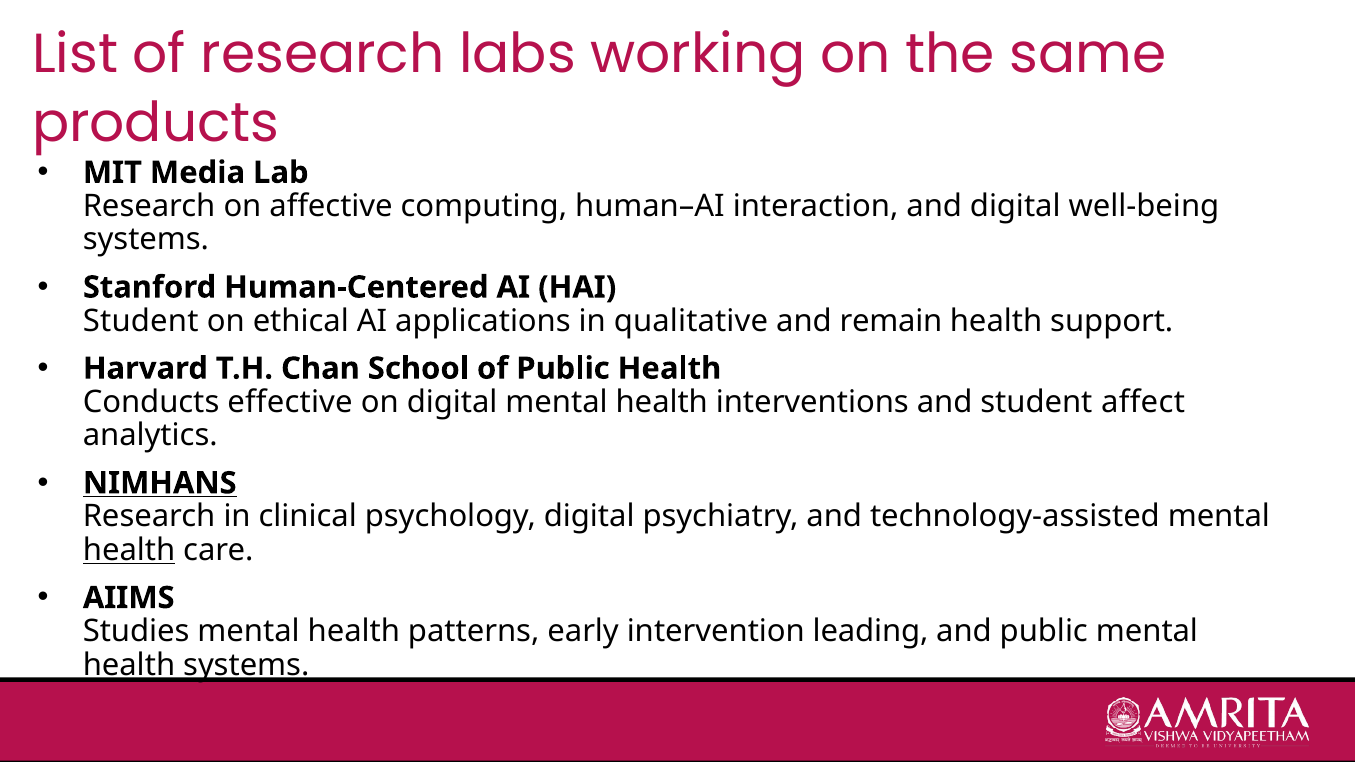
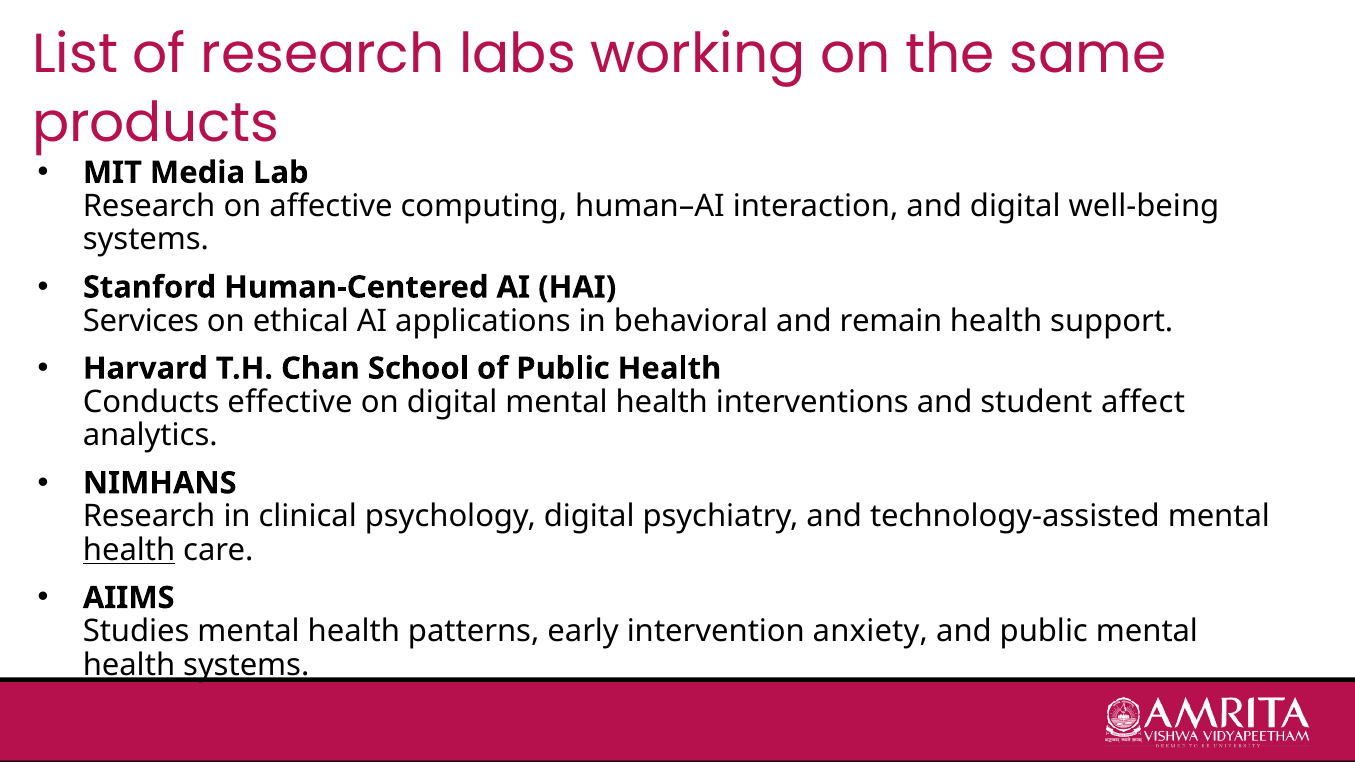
Student at (141, 321): Student -> Services
qualitative: qualitative -> behavioral
NIMHANS underline: present -> none
leading: leading -> anxiety
